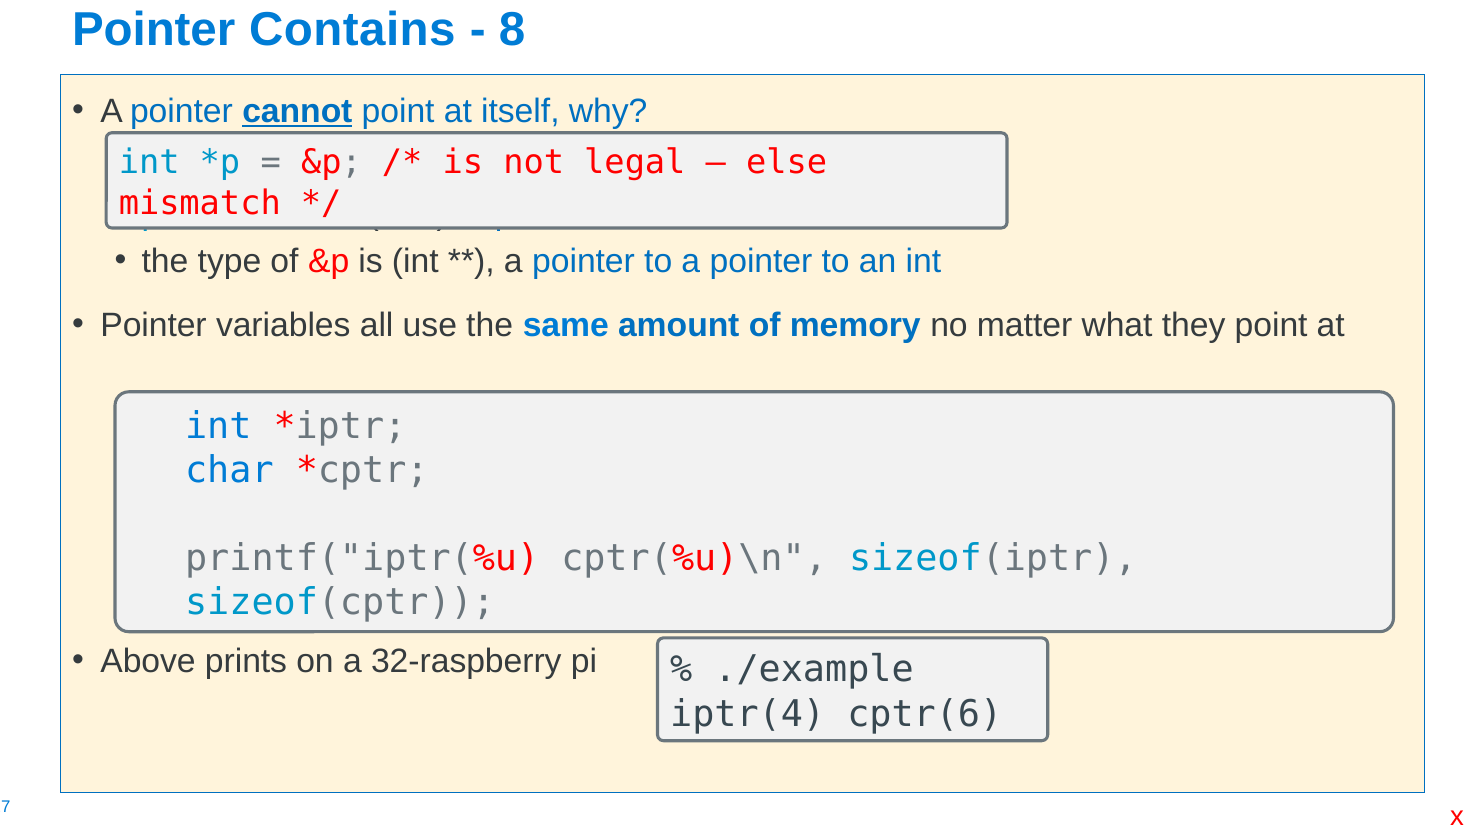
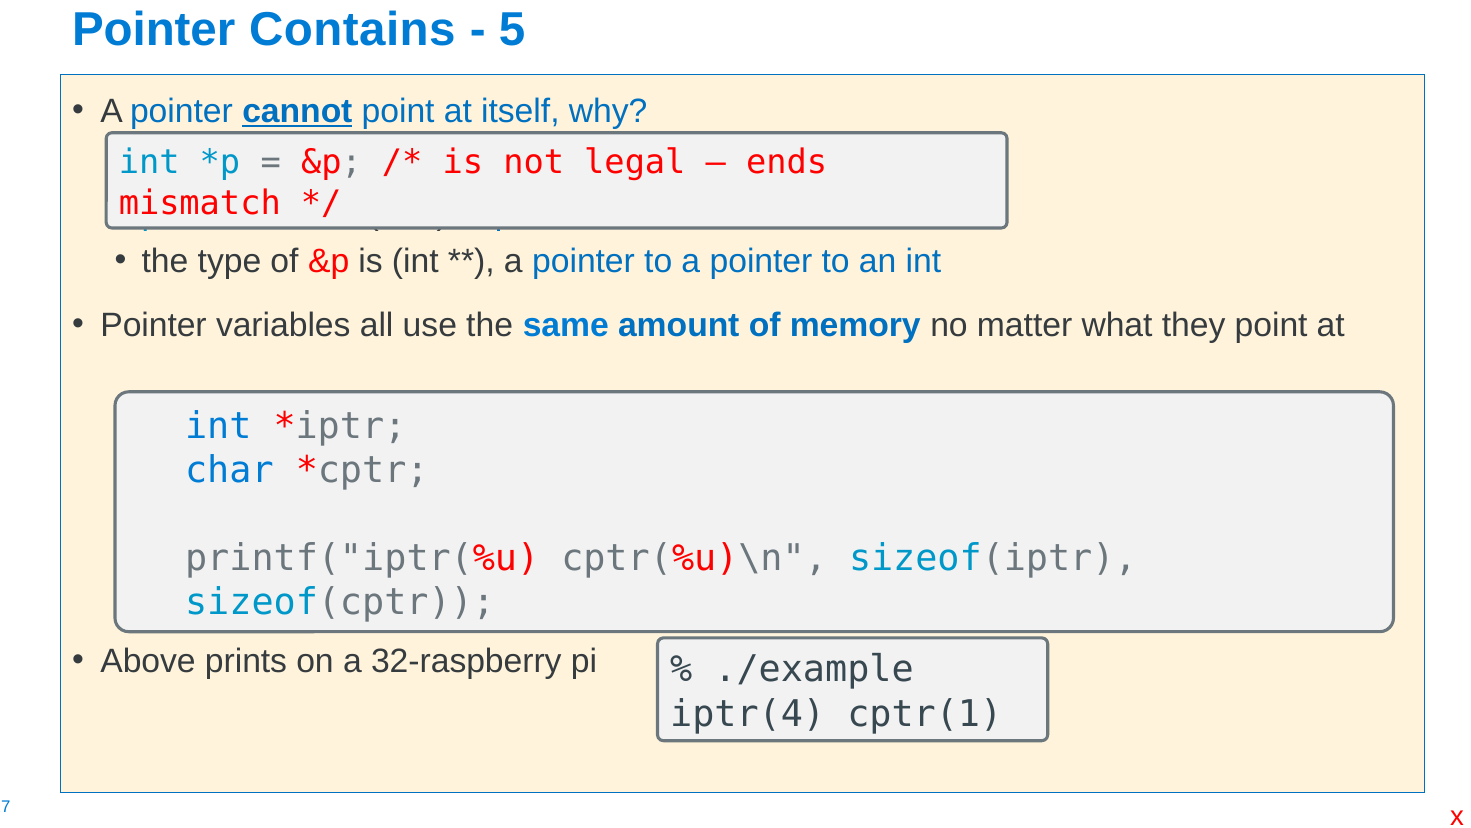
8: 8 -> 5
else: else -> ends
cptr(6: cptr(6 -> cptr(1
